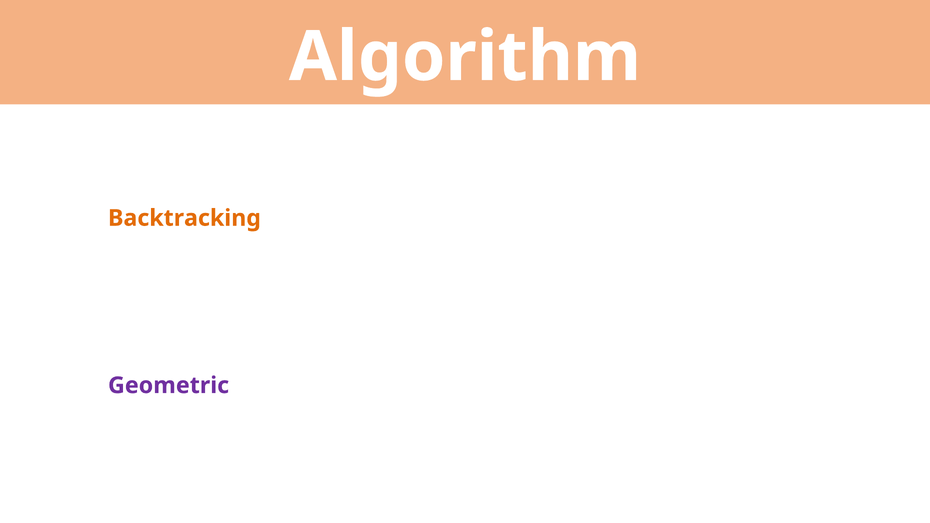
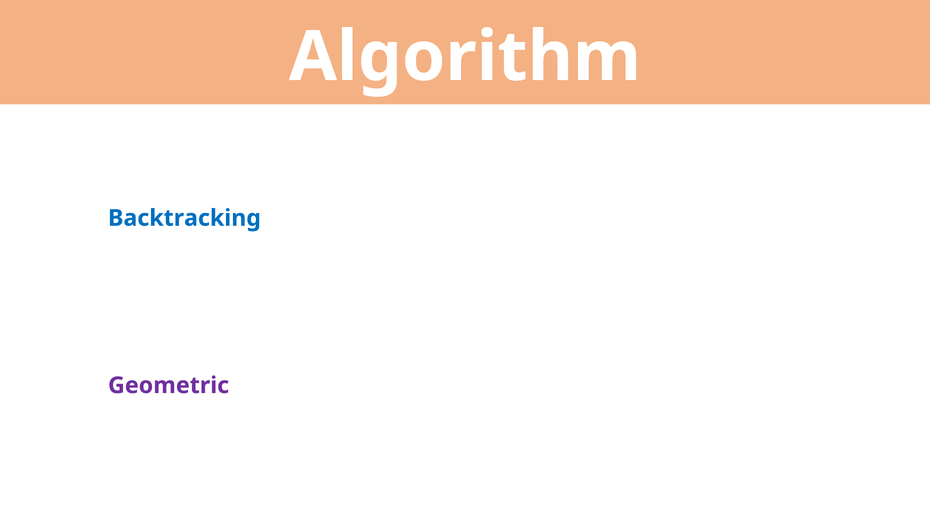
Backtracking colour: orange -> blue
